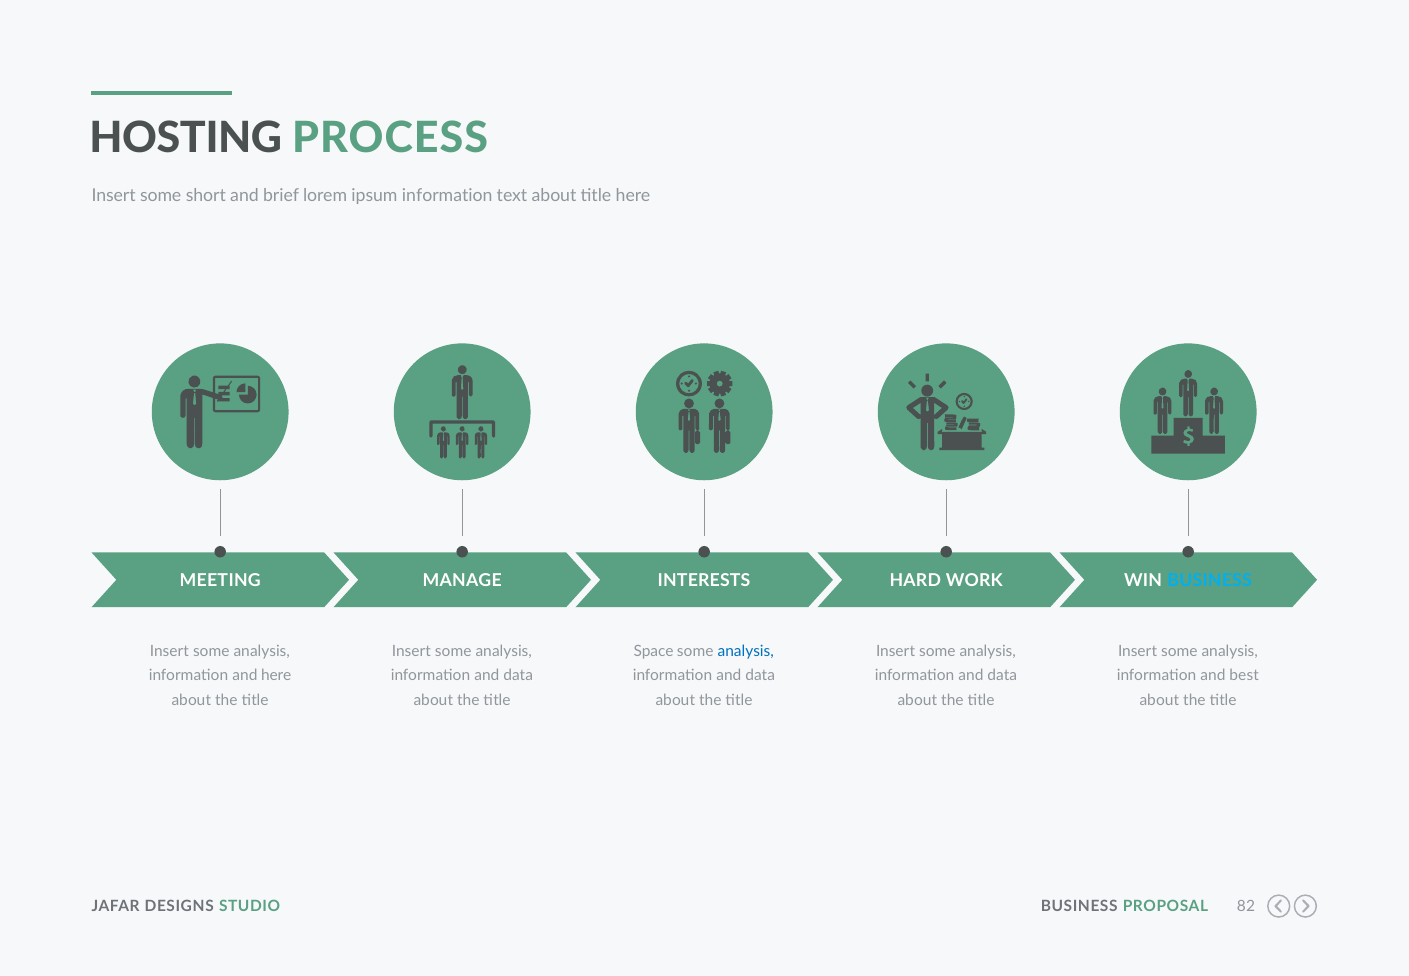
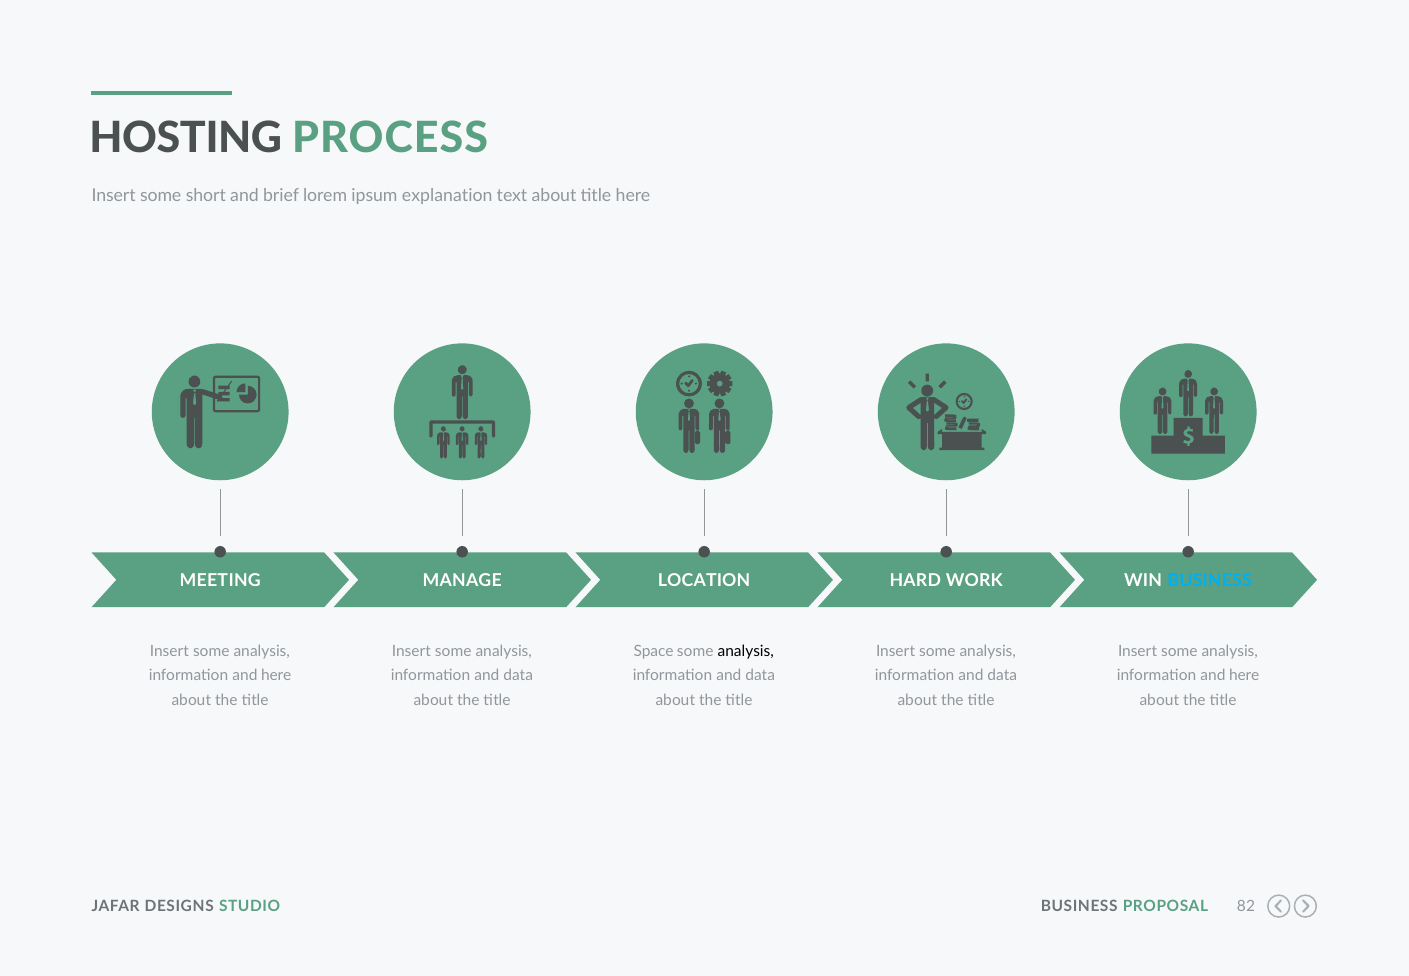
ipsum information: information -> explanation
INTERESTS: INTERESTS -> LOCATION
analysis at (746, 651) colour: blue -> black
best at (1244, 675): best -> here
